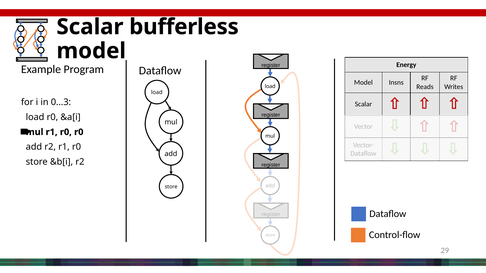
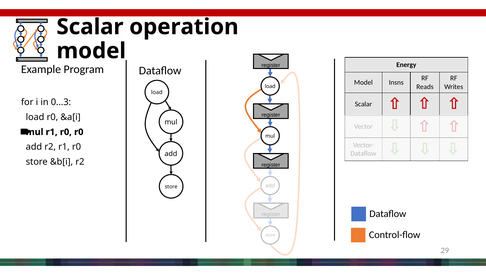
bufferless: bufferless -> operation
